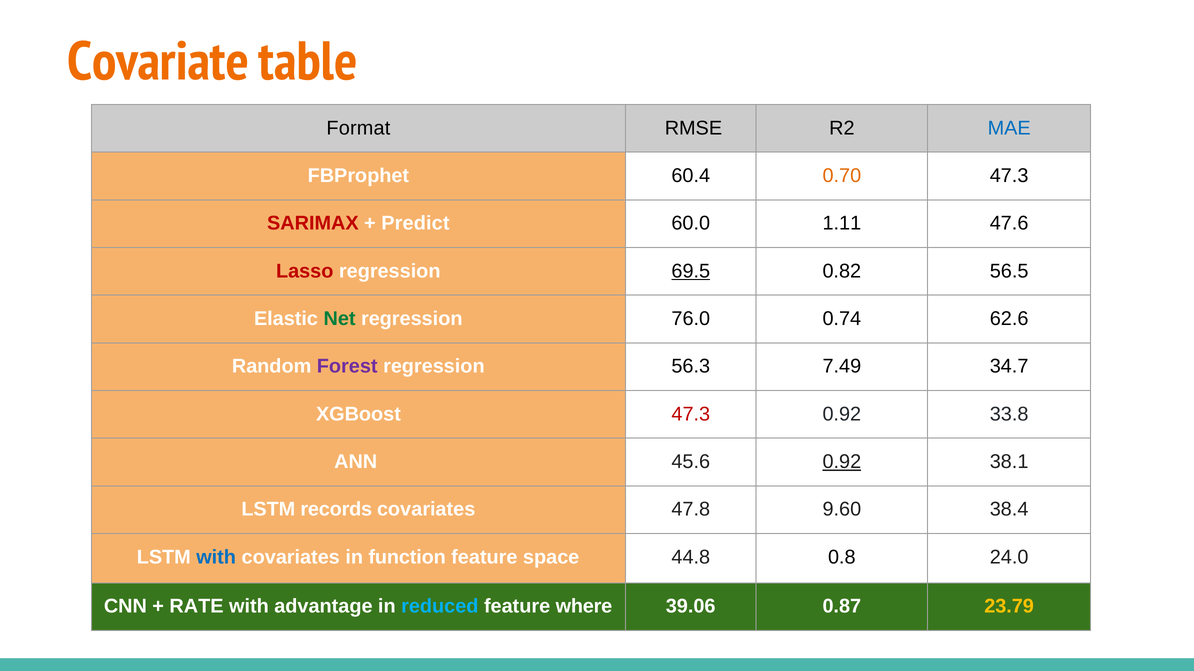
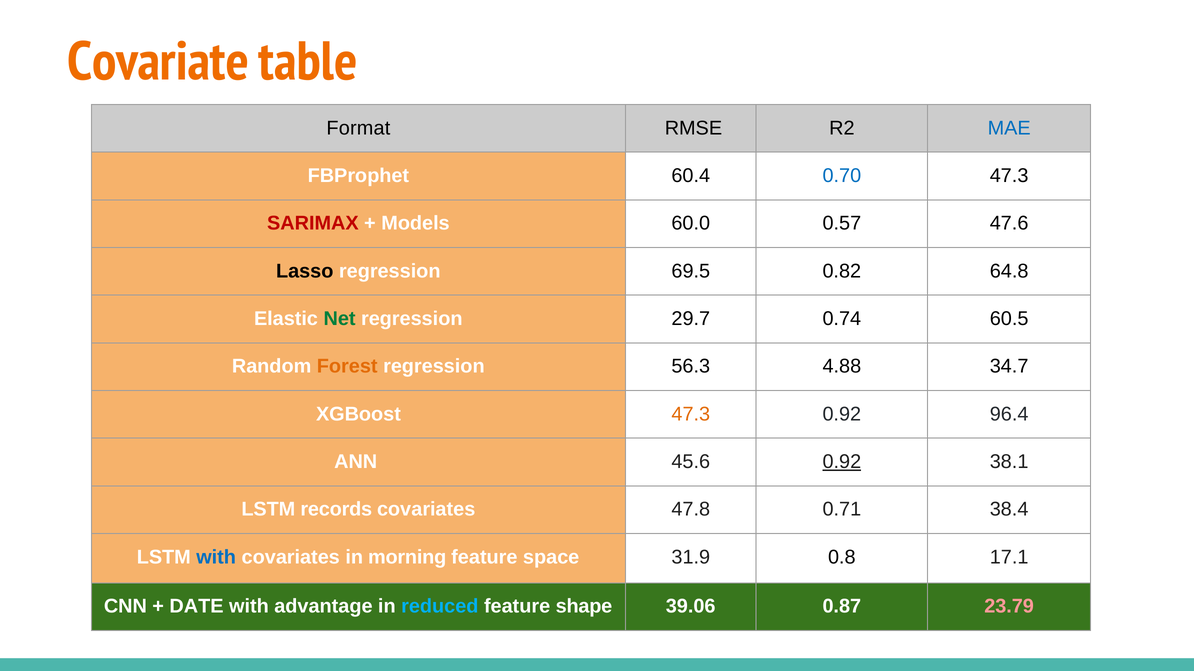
0.70 colour: orange -> blue
Predict: Predict -> Models
1.11: 1.11 -> 0.57
Lasso colour: red -> black
69.5 underline: present -> none
56.5: 56.5 -> 64.8
76.0: 76.0 -> 29.7
62.6: 62.6 -> 60.5
Forest colour: purple -> orange
7.49: 7.49 -> 4.88
47.3 at (691, 414) colour: red -> orange
33.8: 33.8 -> 96.4
9.60: 9.60 -> 0.71
function: function -> morning
44.8: 44.8 -> 31.9
24.0: 24.0 -> 17.1
RATE: RATE -> DATE
where: where -> shape
23.79 colour: yellow -> pink
